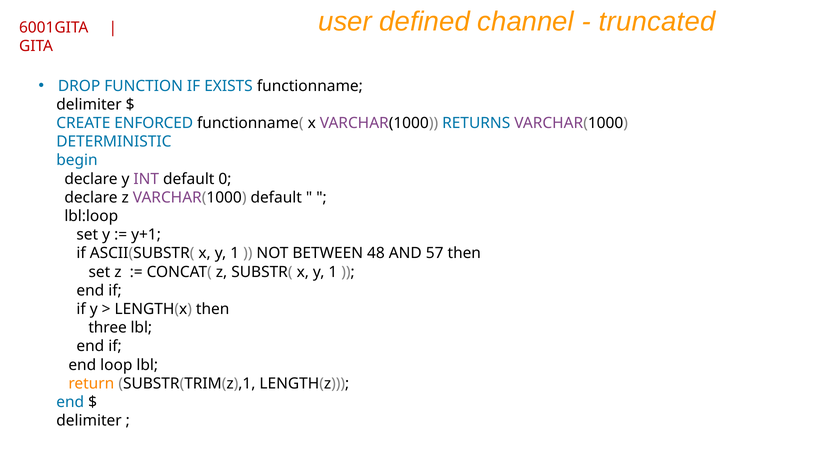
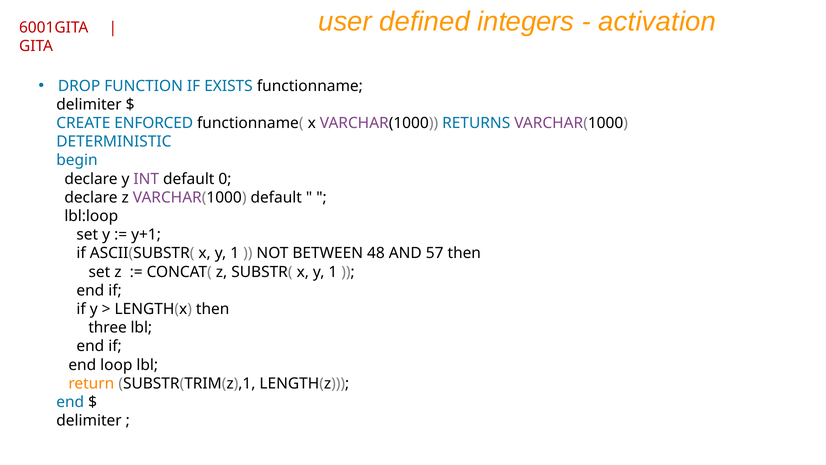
channel: channel -> integers
truncated: truncated -> activation
